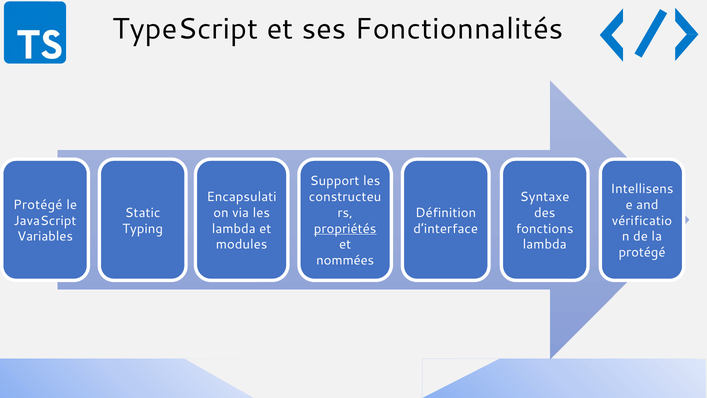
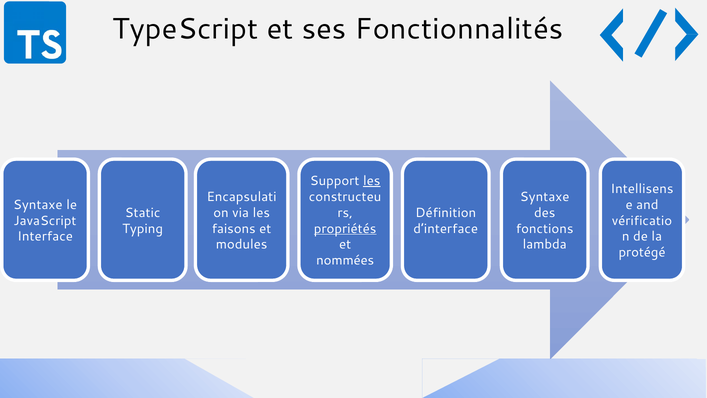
les at (372, 181) underline: none -> present
Protégé at (38, 205): Protégé -> Syntaxe
lambda at (234, 228): lambda -> faisons
Variables: Variables -> Interface
